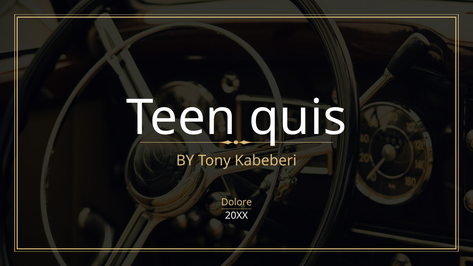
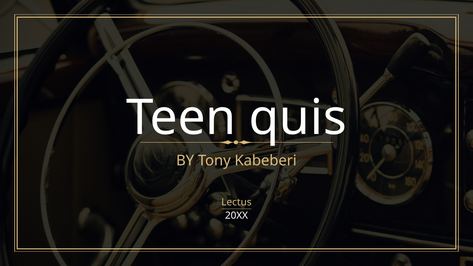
Dolore: Dolore -> Lectus
